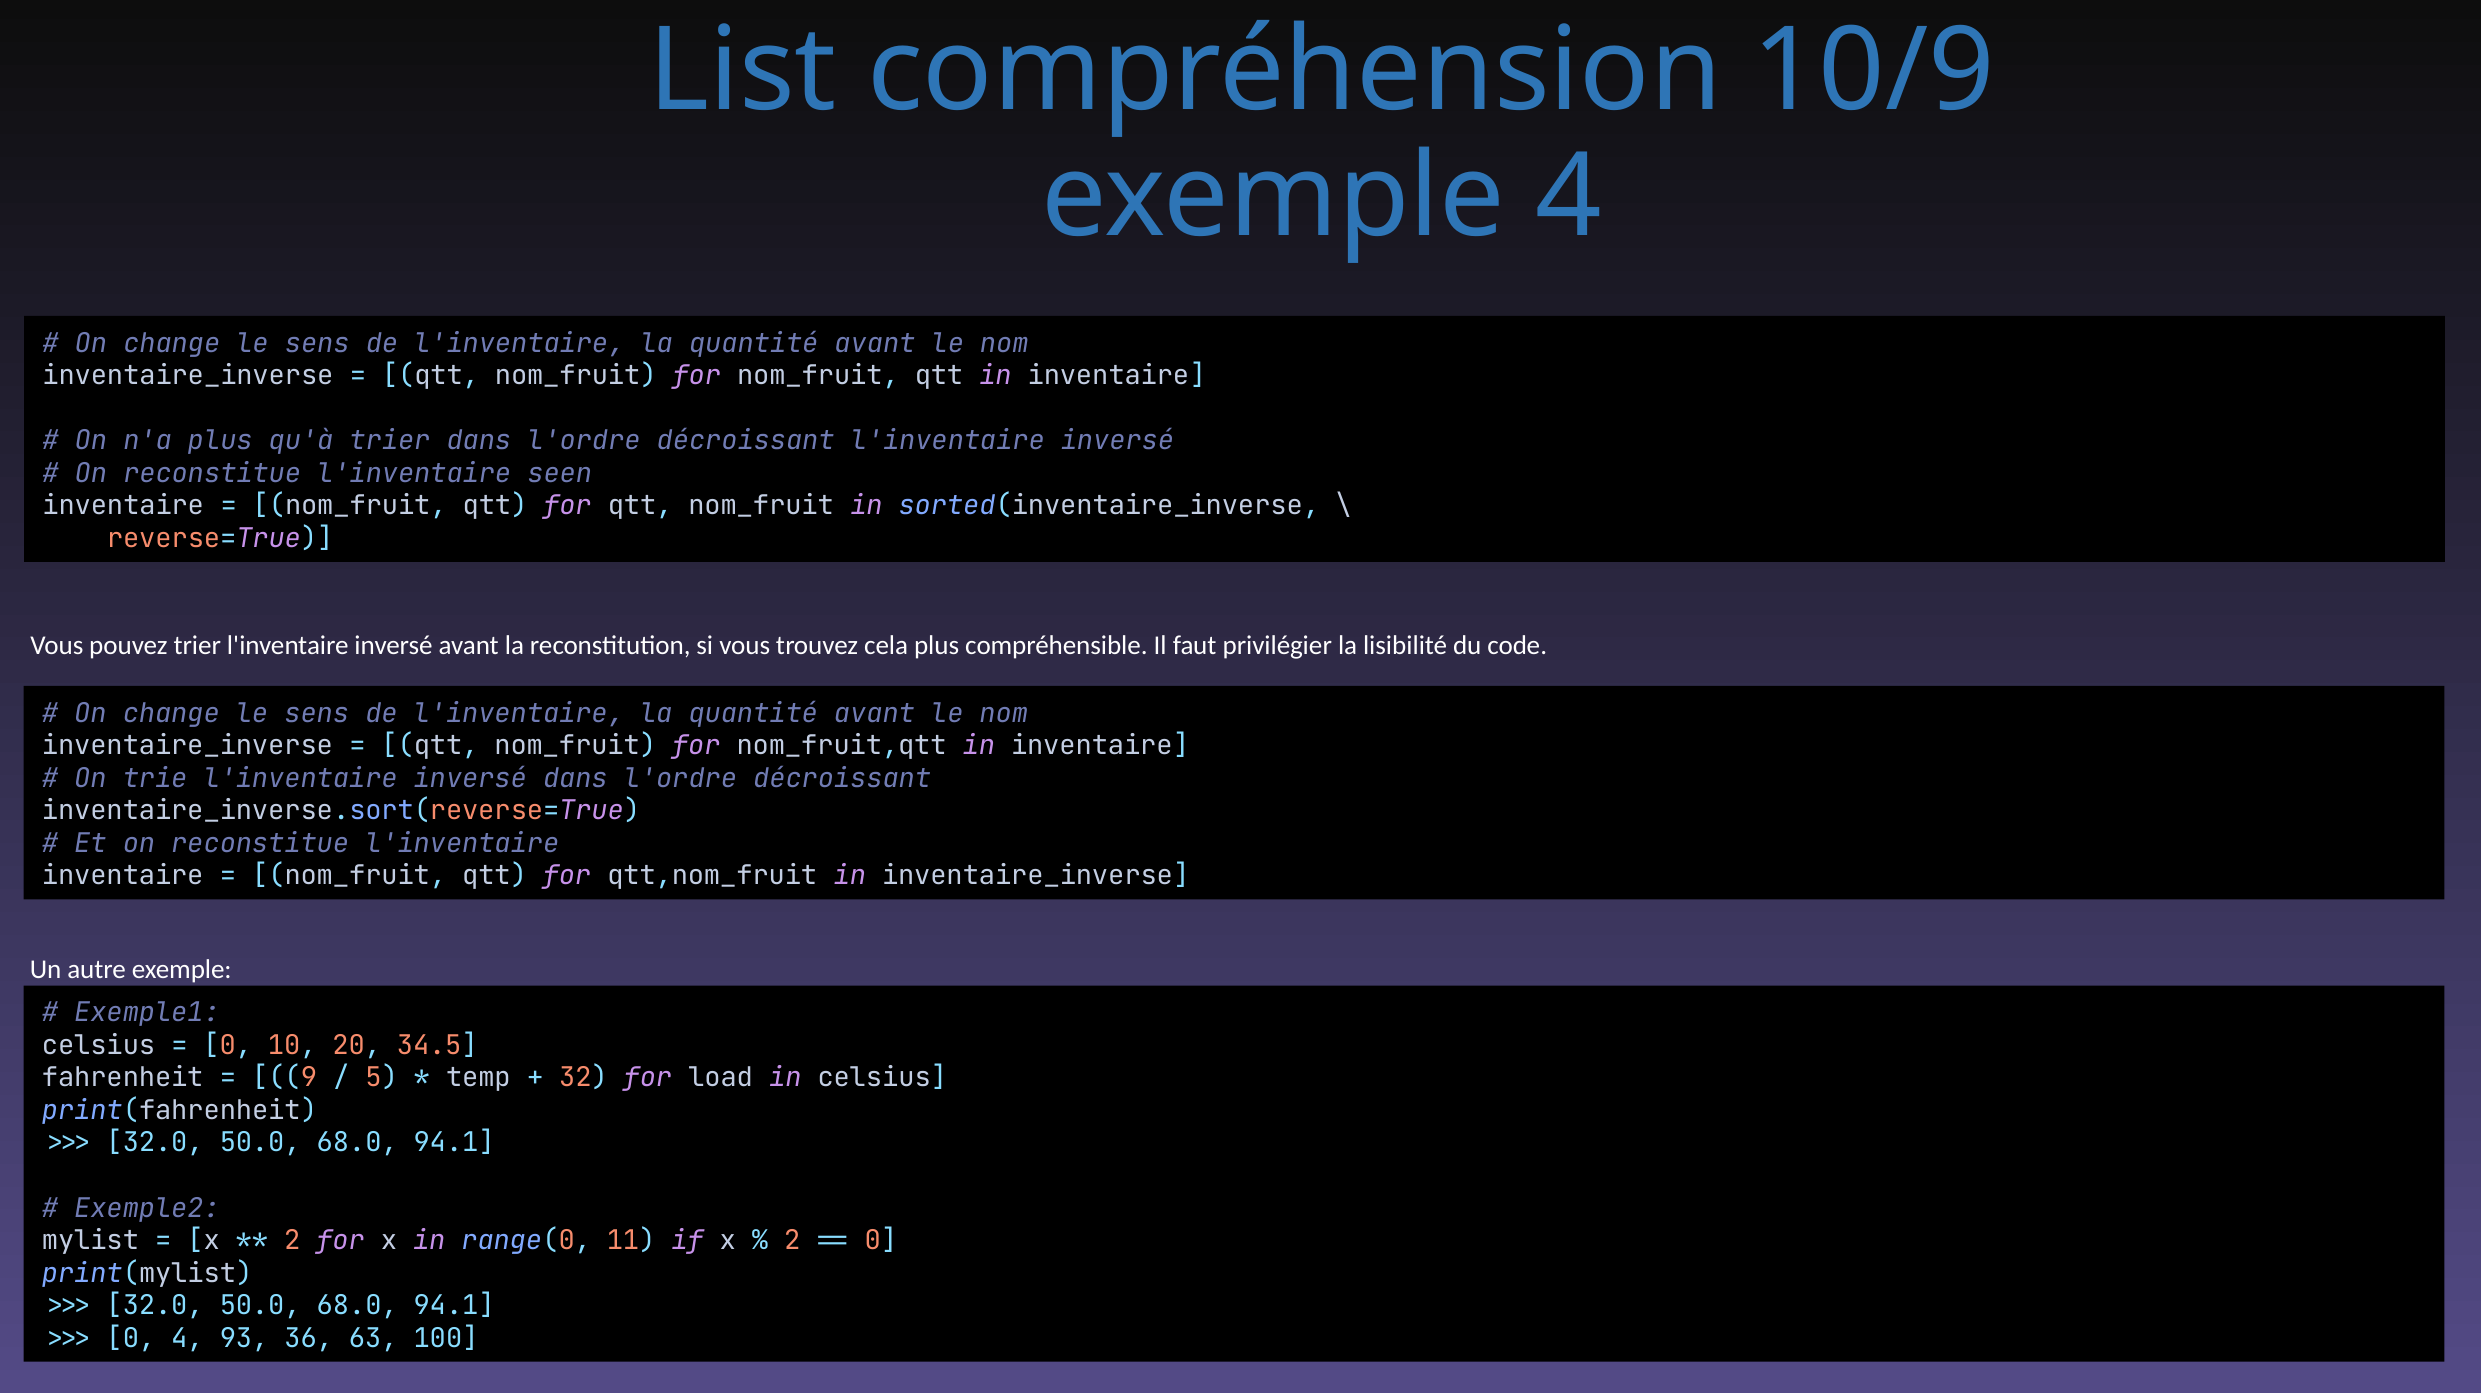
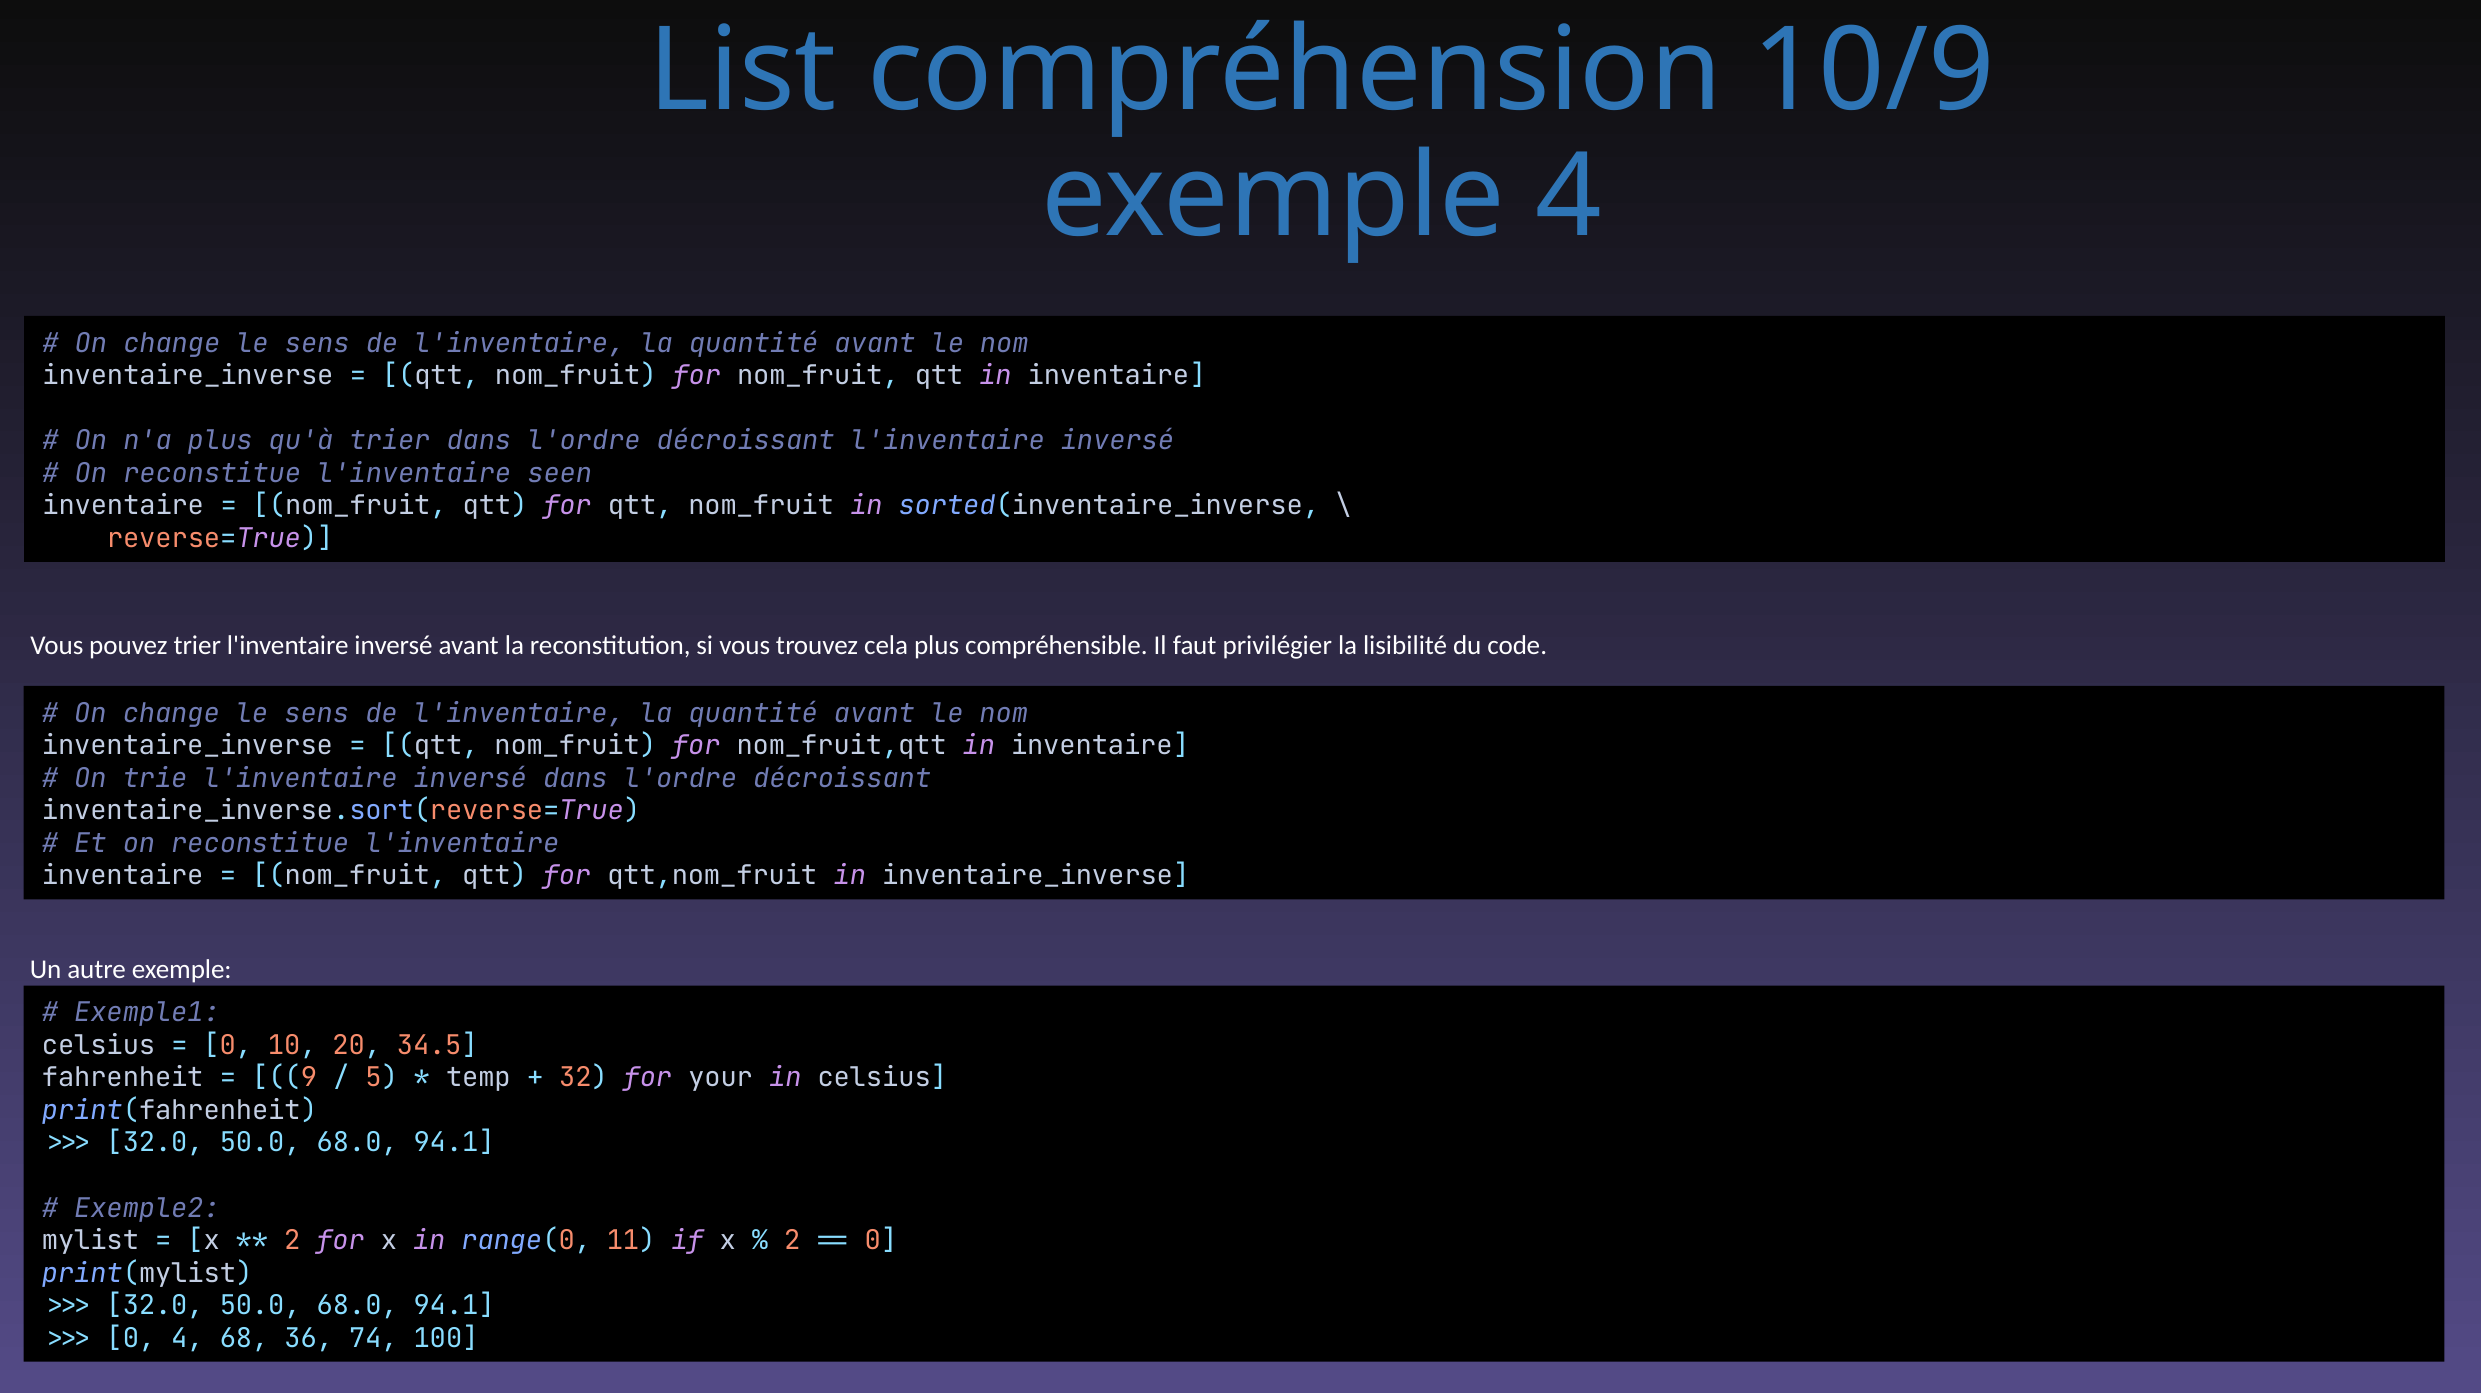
load: load -> your
93: 93 -> 68
63: 63 -> 74
